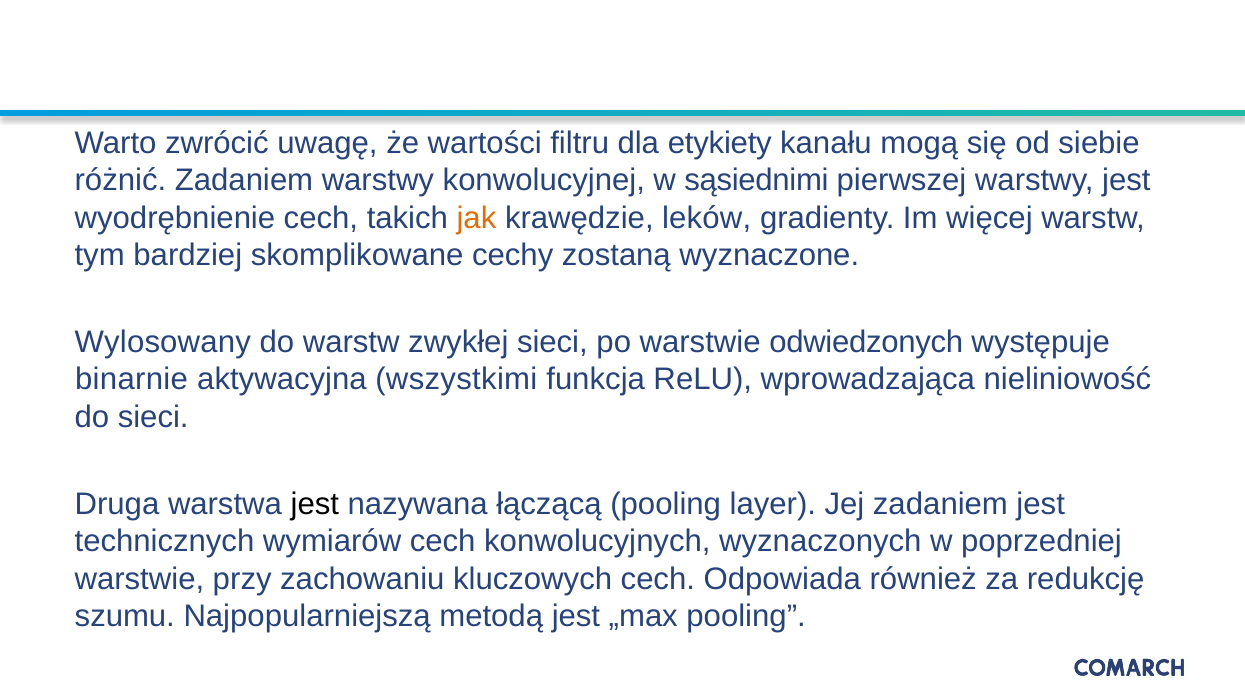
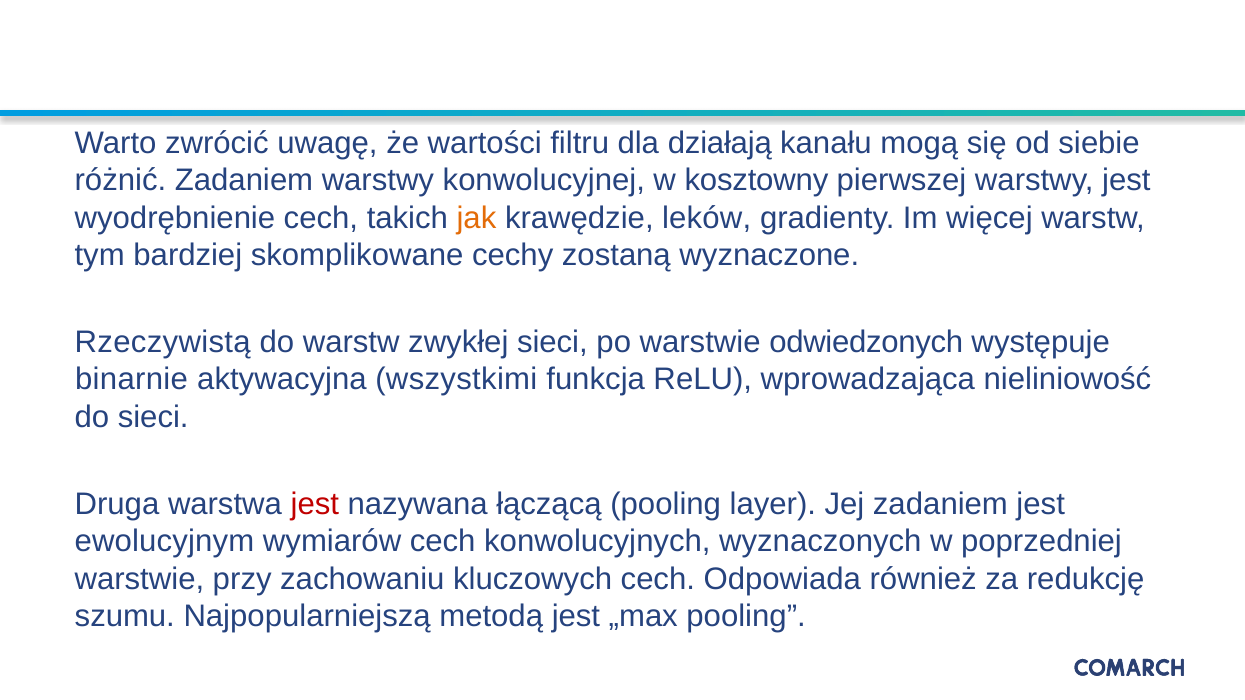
etykiety: etykiety -> działają
sąsiednimi: sąsiednimi -> kosztowny
Wylosowany: Wylosowany -> Rzeczywistą
jest at (315, 504) colour: black -> red
technicznych: technicznych -> ewolucyjnym
